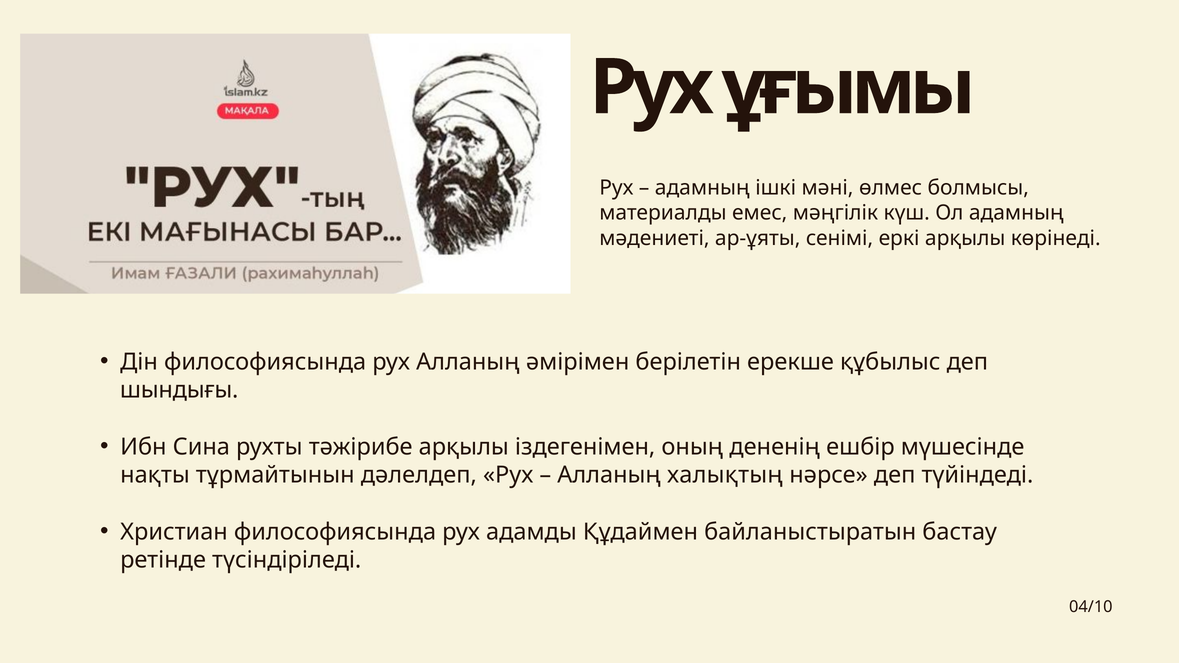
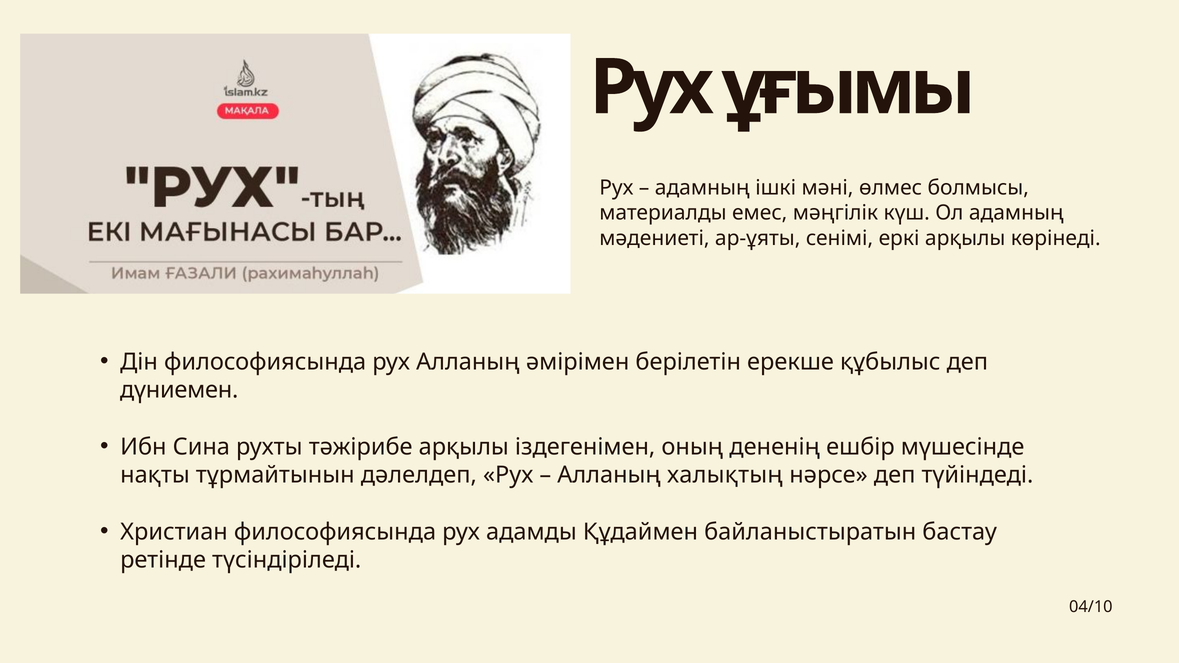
шындығы: шындығы -> дүниемен
